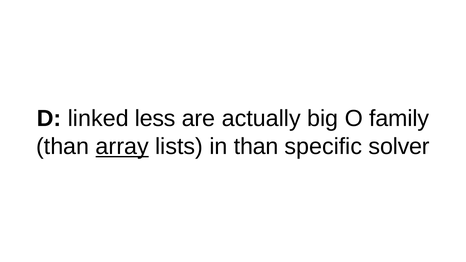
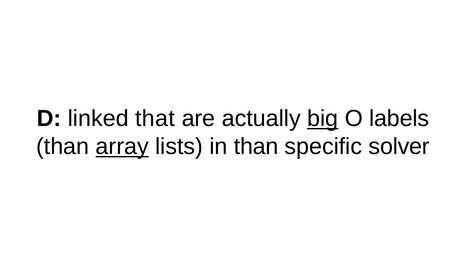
less: less -> that
big underline: none -> present
family: family -> labels
